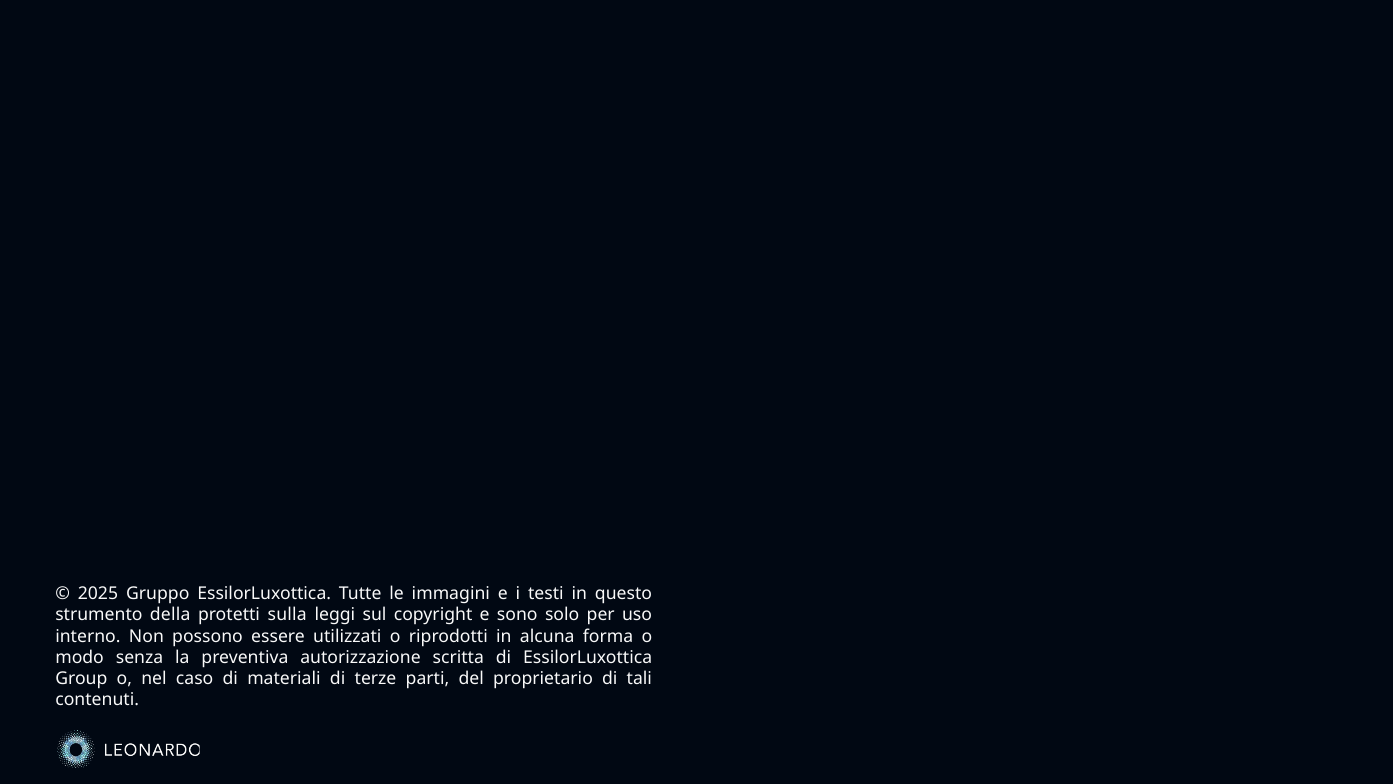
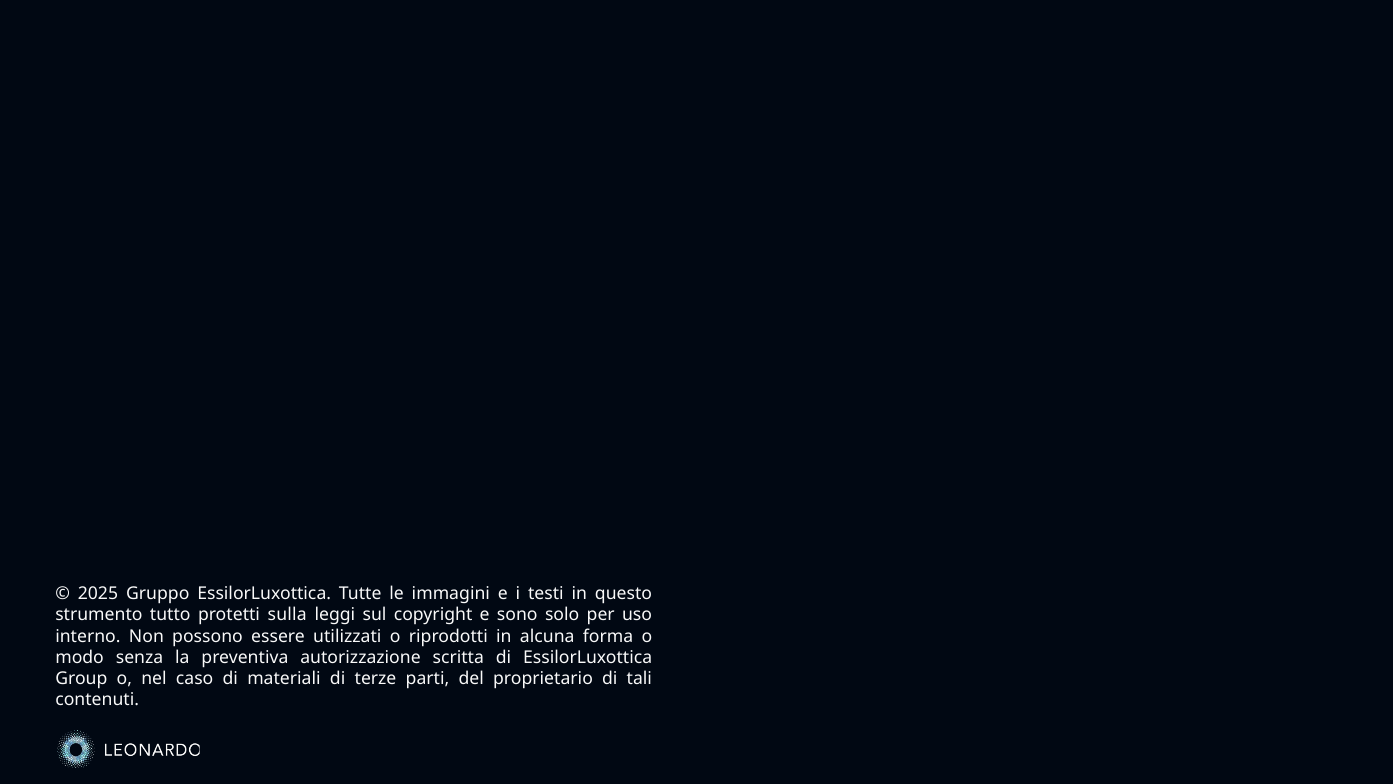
della: della -> tutto
